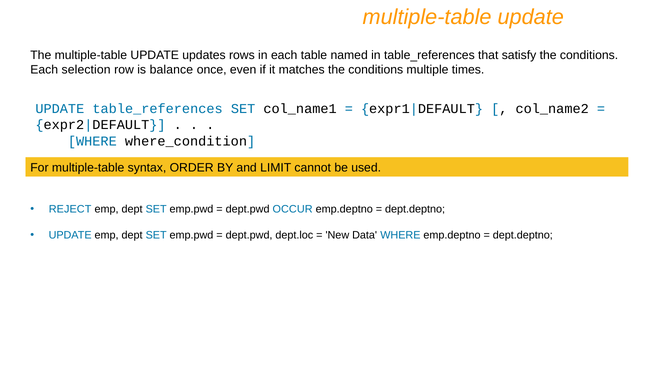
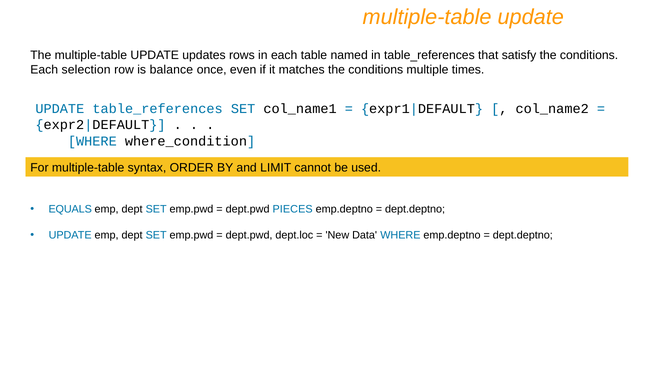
REJECT: REJECT -> EQUALS
OCCUR: OCCUR -> PIECES
